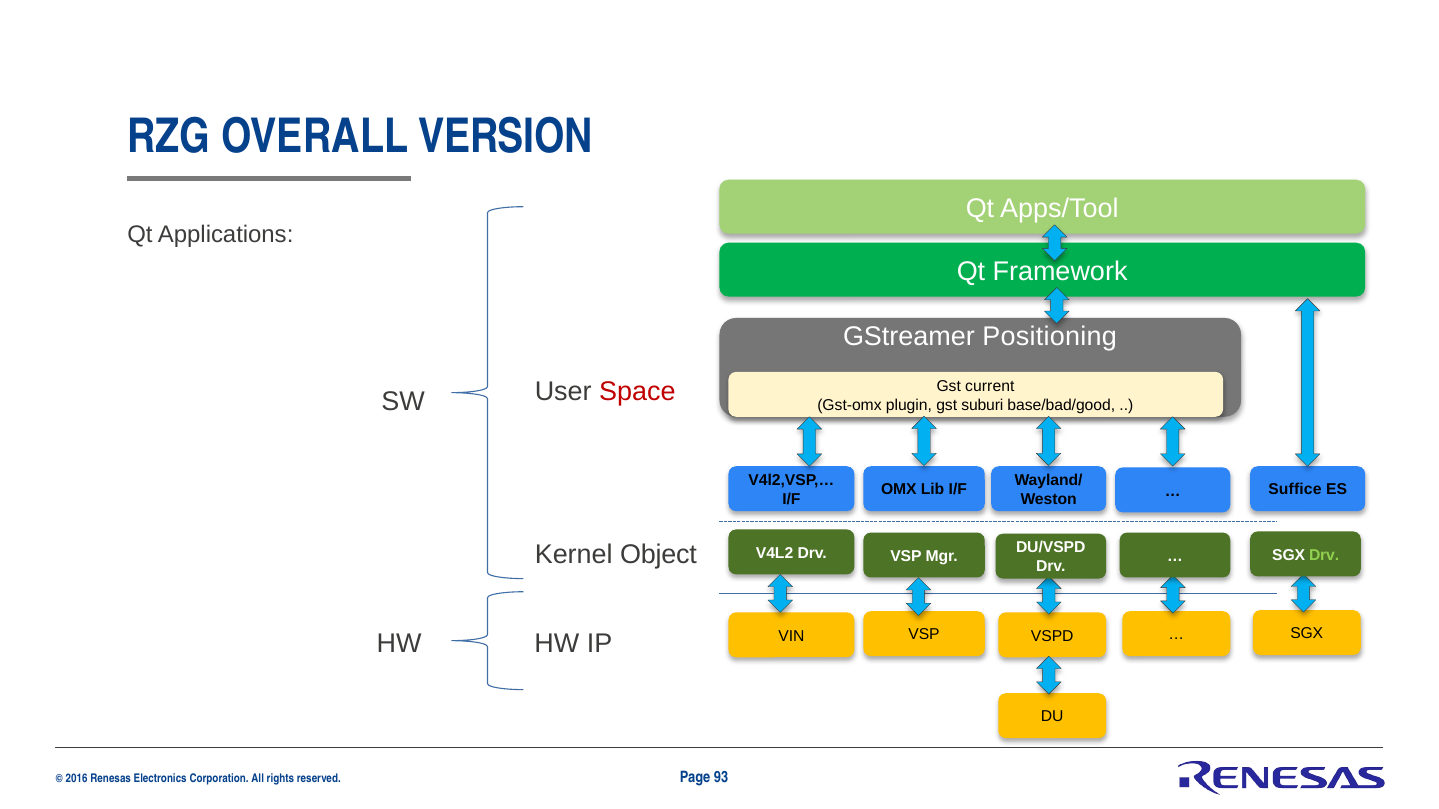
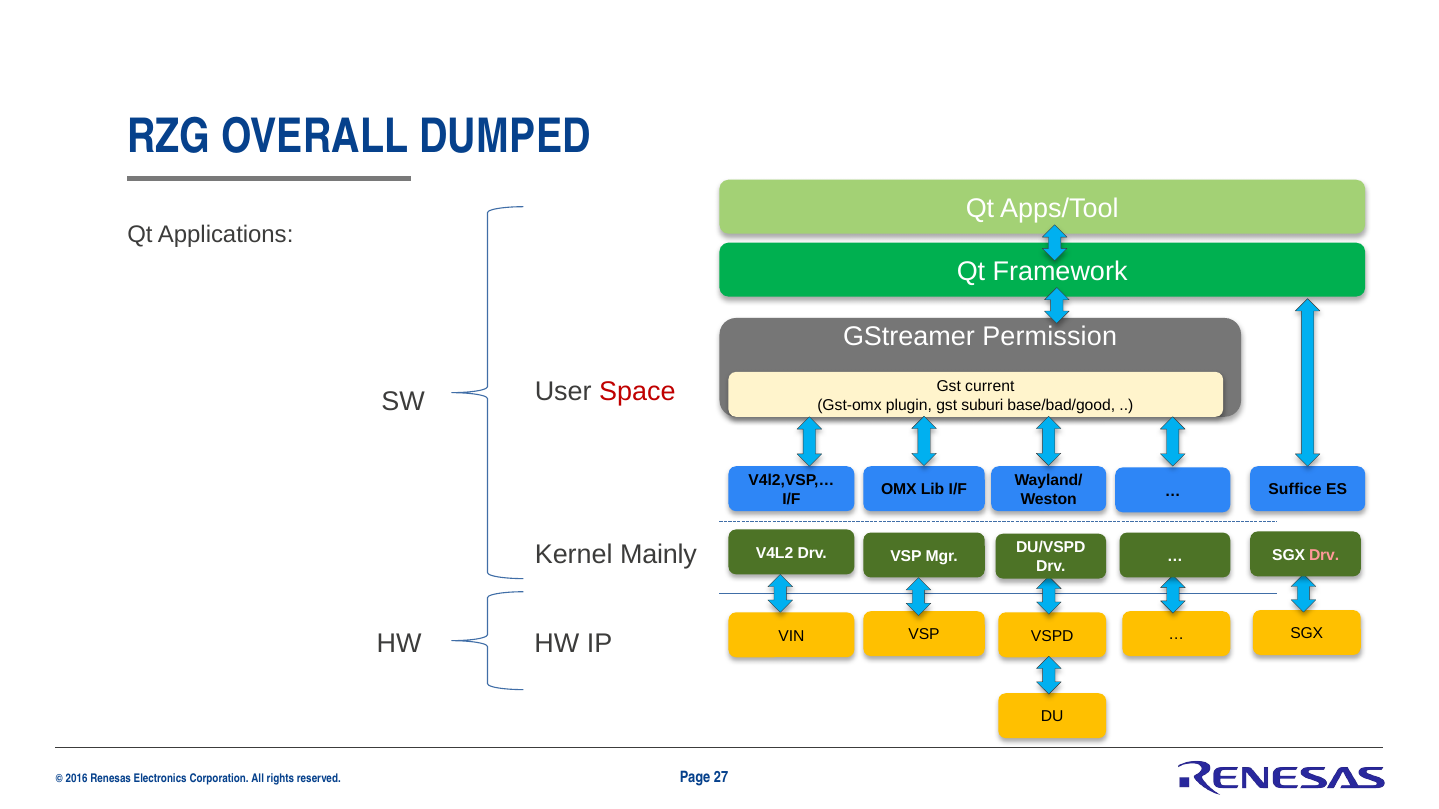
VERSION: VERSION -> DUMPED
Positioning: Positioning -> Permission
Object: Object -> Mainly
Drv at (1324, 555) colour: light green -> pink
93: 93 -> 27
